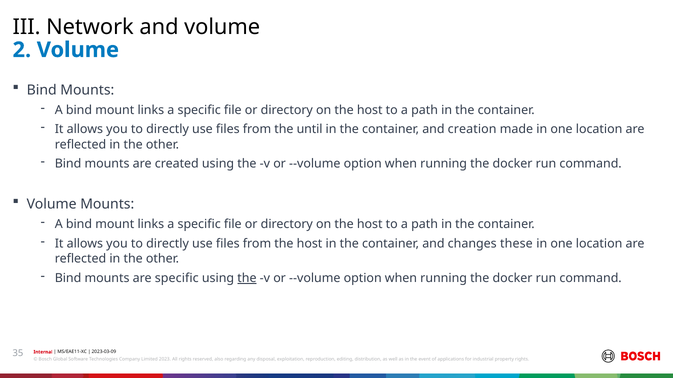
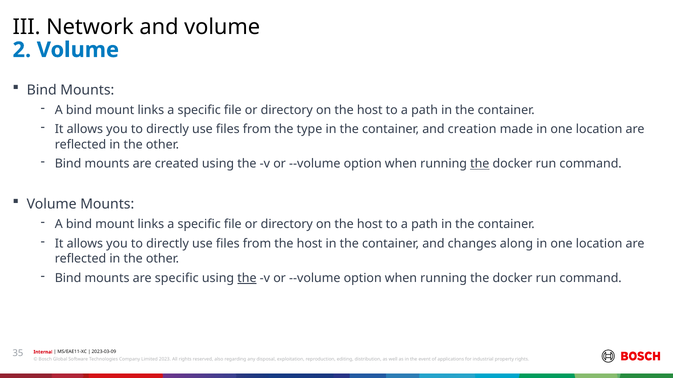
until: until -> type
the at (480, 164) underline: none -> present
these: these -> along
